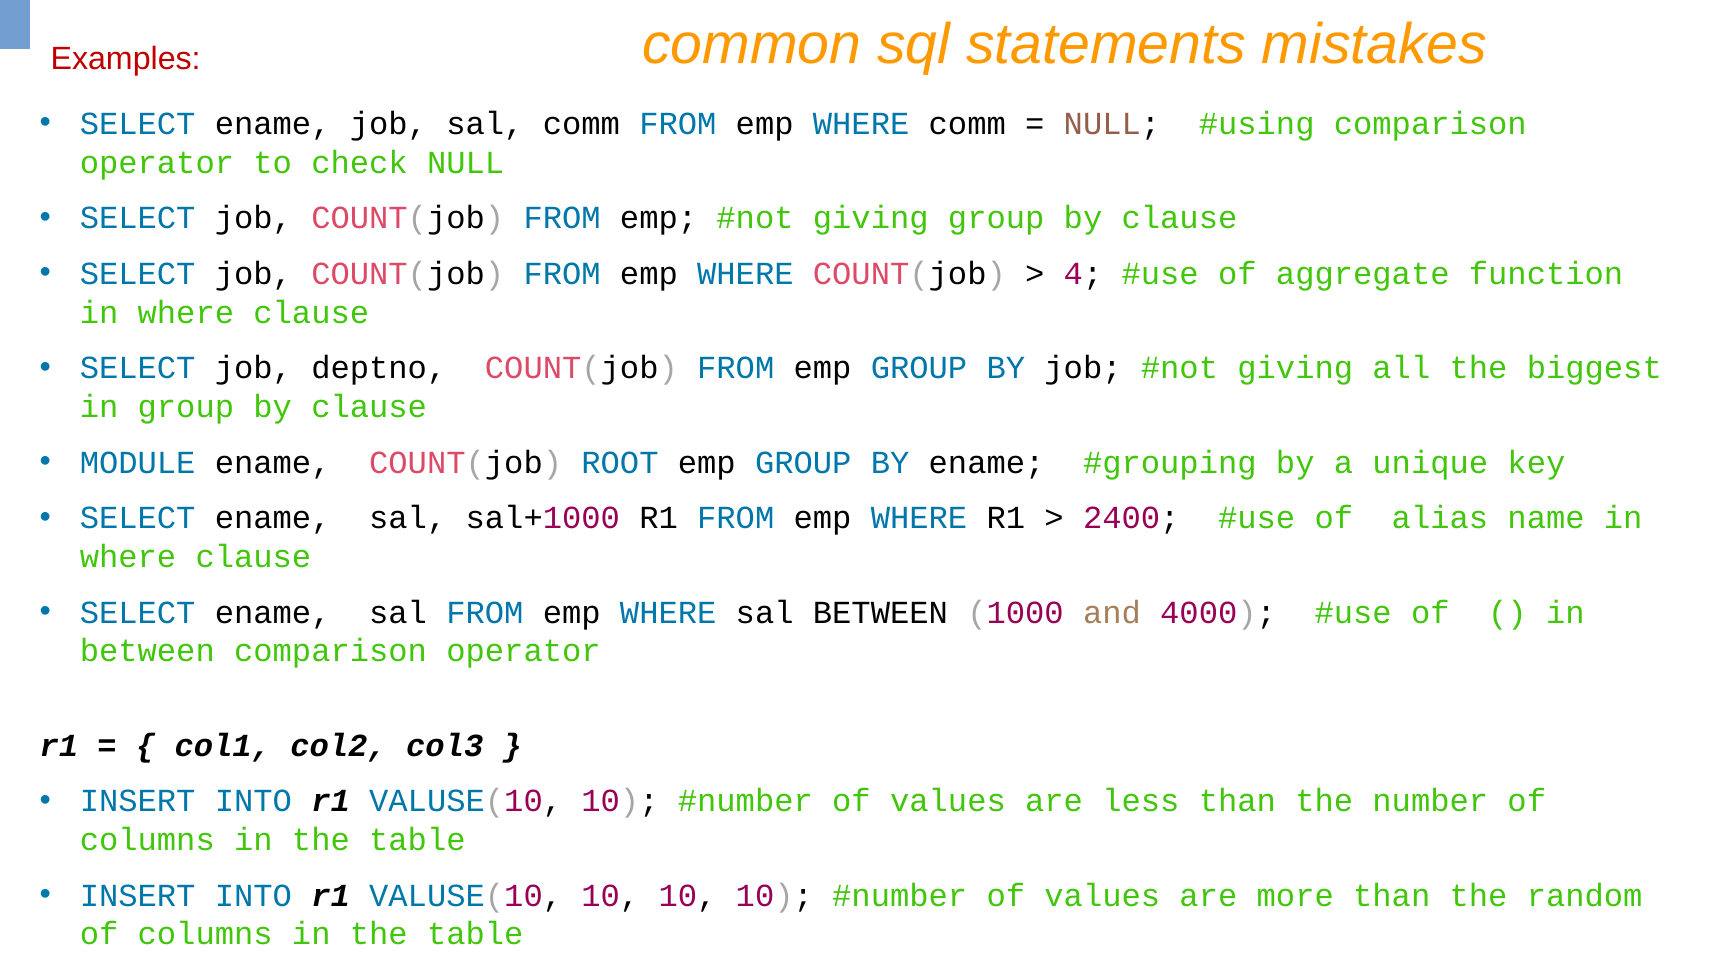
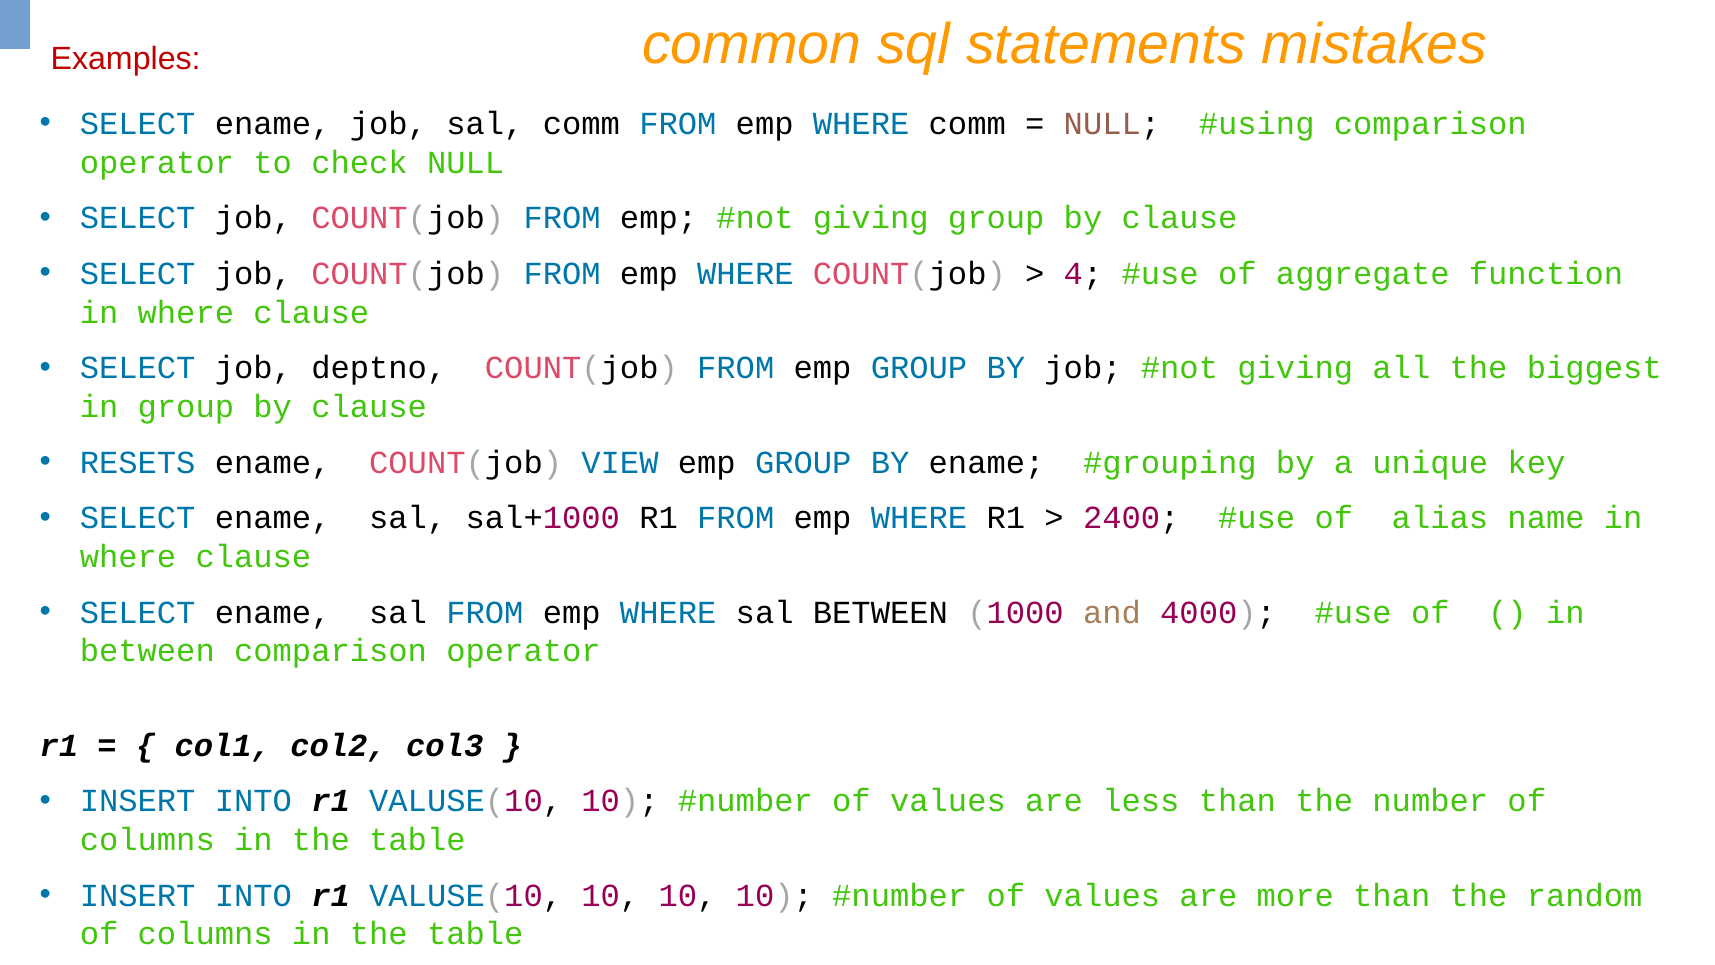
MODULE: MODULE -> RESETS
ROOT: ROOT -> VIEW
